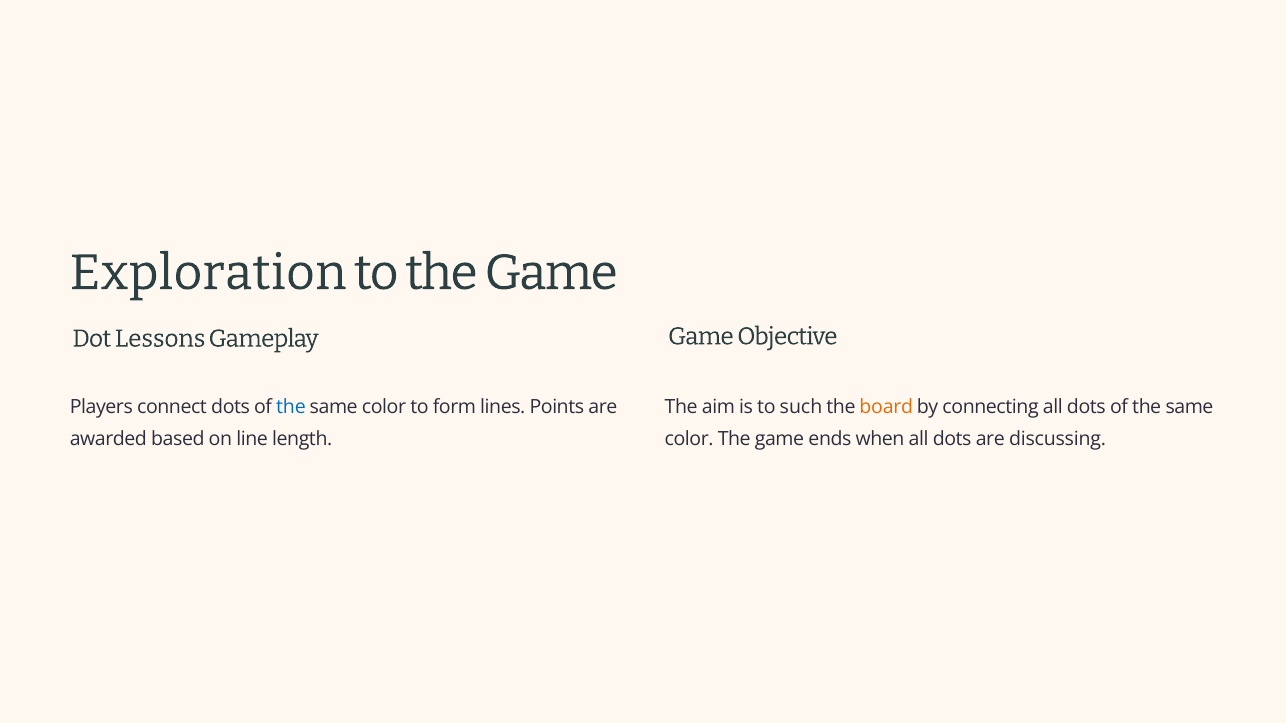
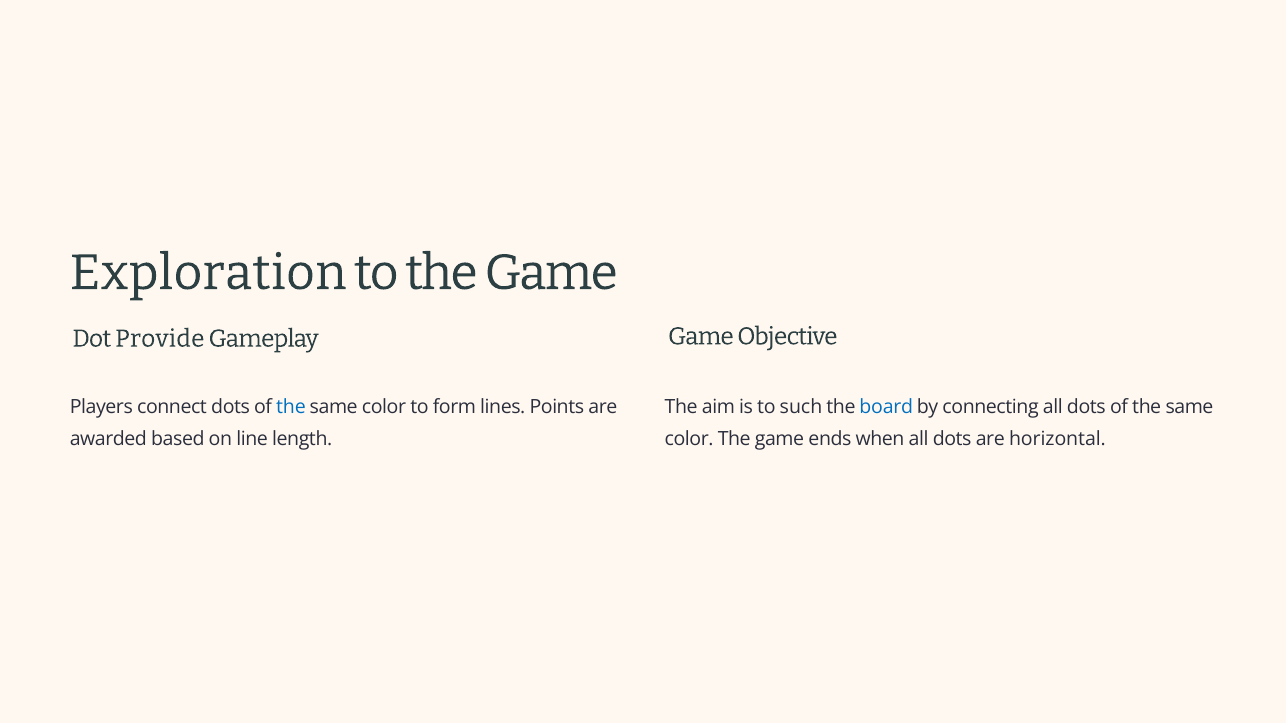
Lessons: Lessons -> Provide
board colour: orange -> blue
discussing: discussing -> horizontal
